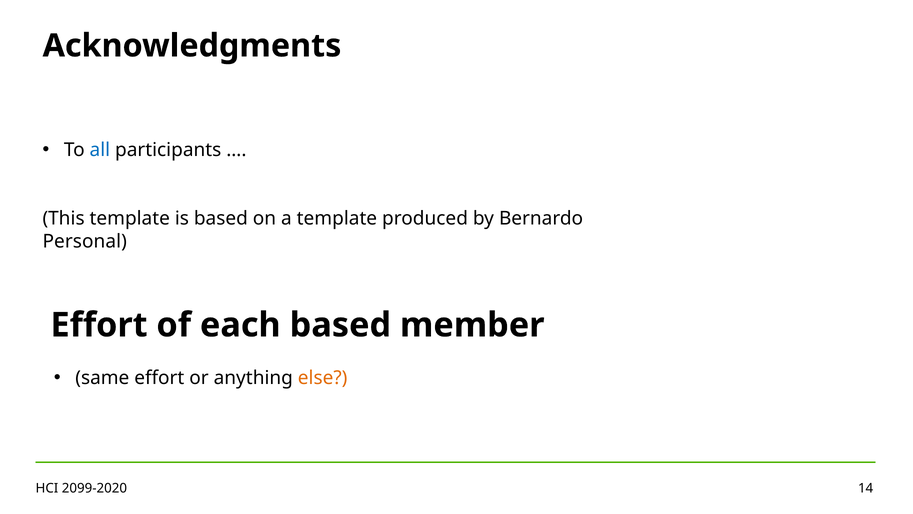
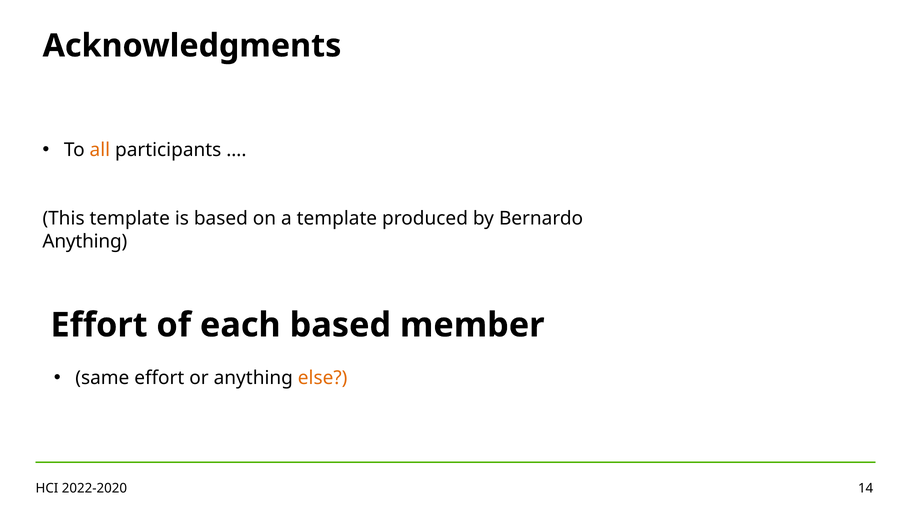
all colour: blue -> orange
Personal at (85, 241): Personal -> Anything
2099-2020: 2099-2020 -> 2022-2020
